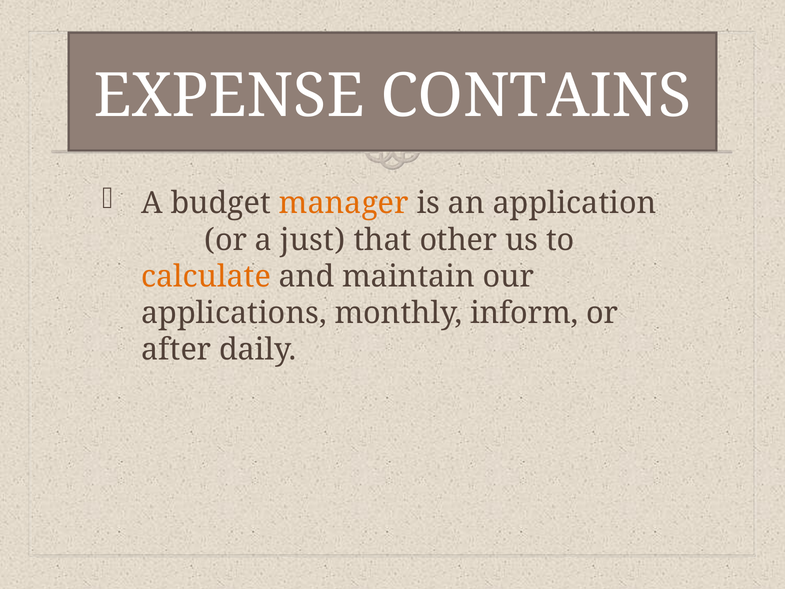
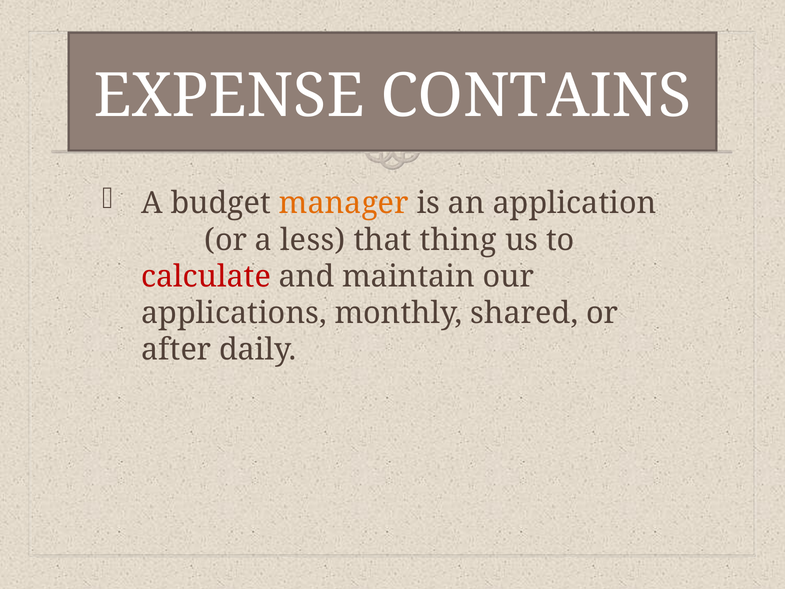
just: just -> less
other: other -> thing
calculate colour: orange -> red
inform: inform -> shared
